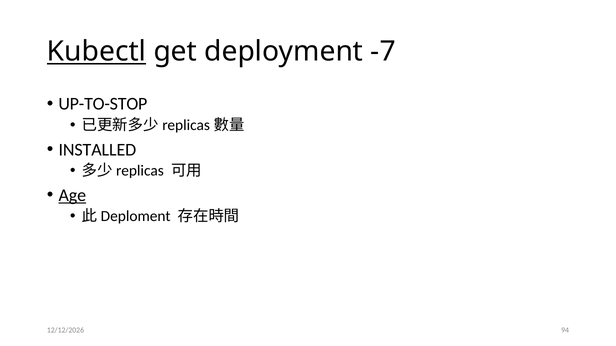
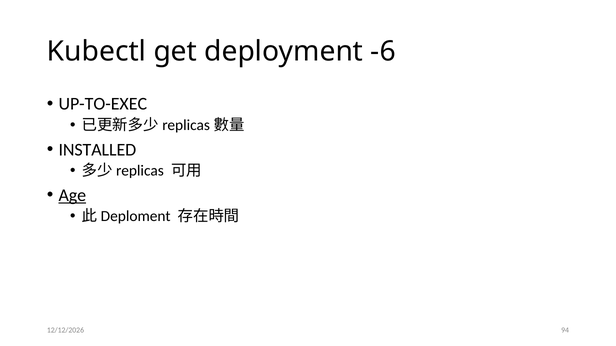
Kubectl underline: present -> none
-7: -7 -> -6
UP-TO-STOP: UP-TO-STOP -> UP-TO-EXEC
